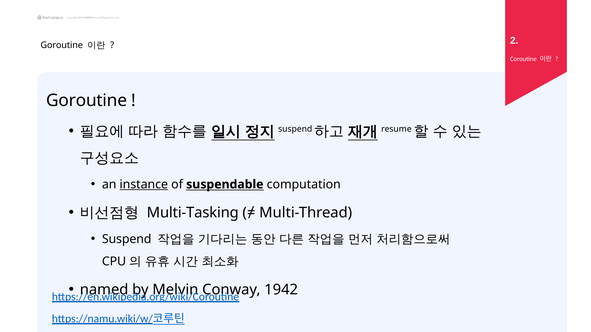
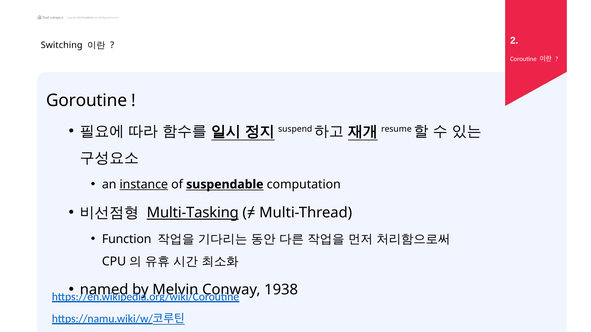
Goroutine at (62, 45): Goroutine -> Switching
Multi-Tasking underline: none -> present
Suspend: Suspend -> Function
1942: 1942 -> 1938
